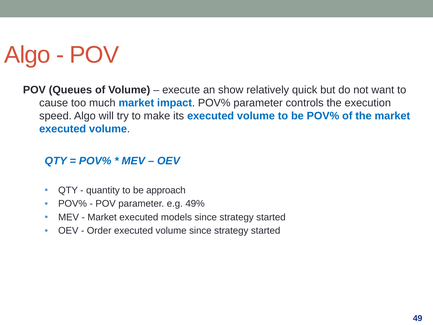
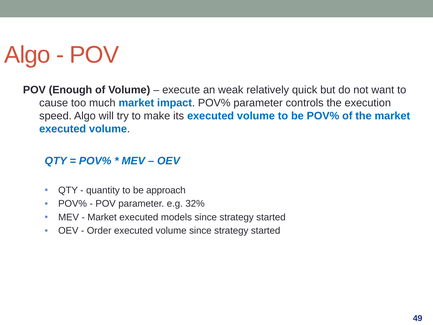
Queues: Queues -> Enough
show: show -> weak
49%: 49% -> 32%
